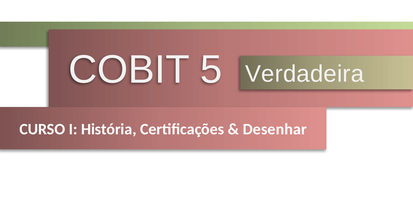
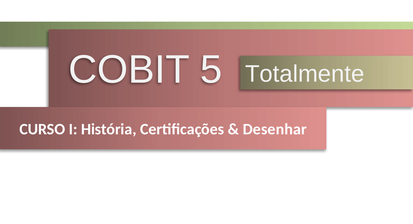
Verdadeira: Verdadeira -> Totalmente
